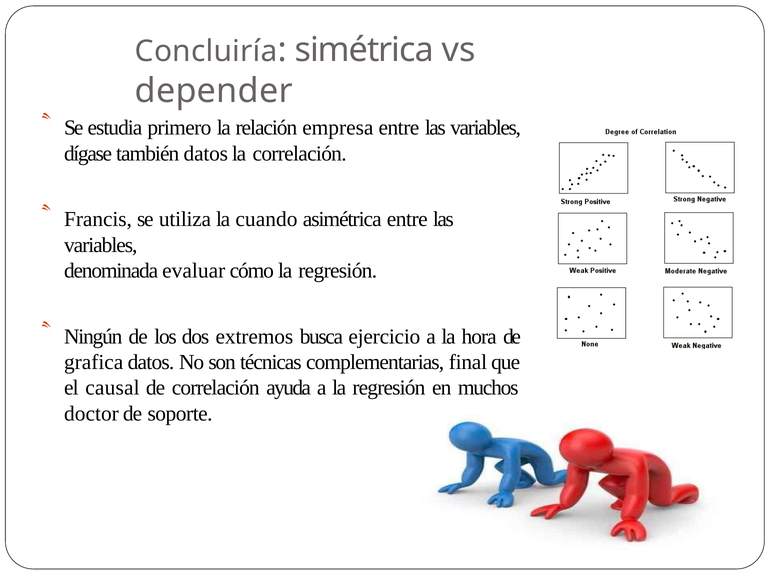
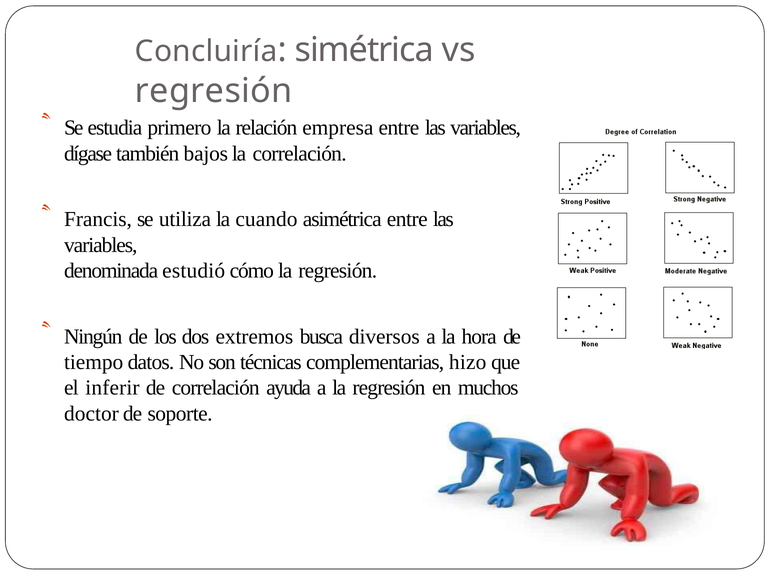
depender at (214, 91): depender -> regresión
también datos: datos -> bajos
evaluar: evaluar -> estudió
ejercicio: ejercicio -> diversos
grafica: grafica -> tiempo
final: final -> hizo
causal: causal -> inferir
